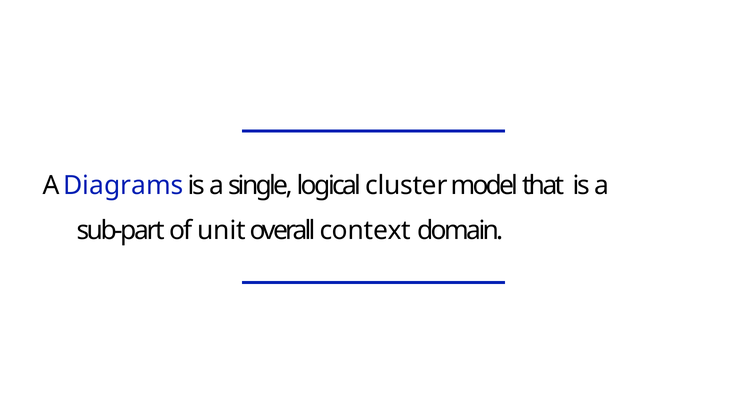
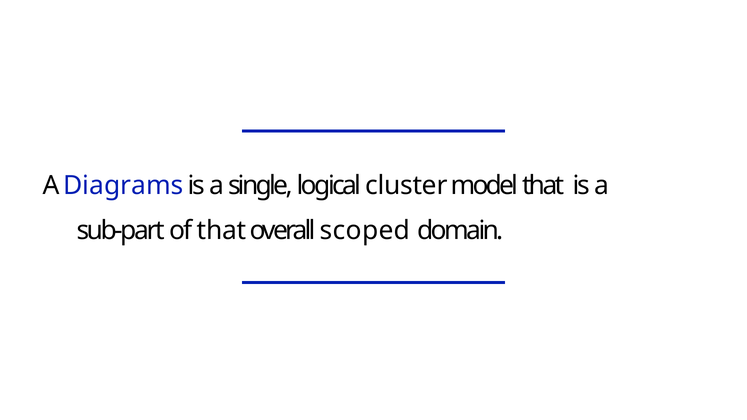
of unit: unit -> that
context: context -> scoped
